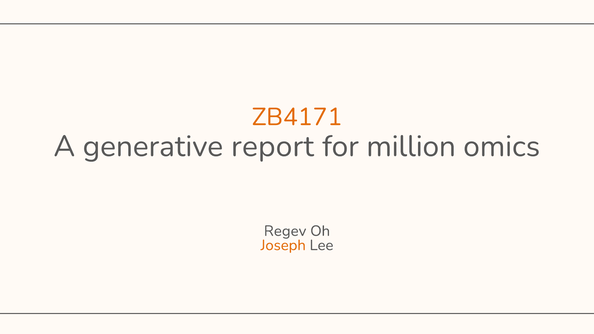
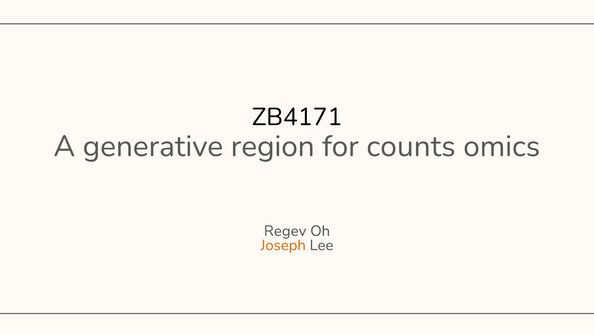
ZB4171 colour: orange -> black
report: report -> region
million: million -> counts
